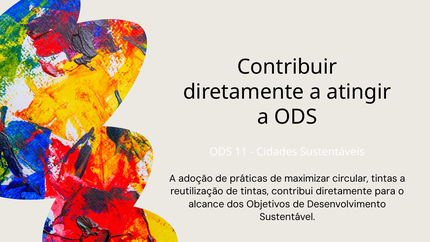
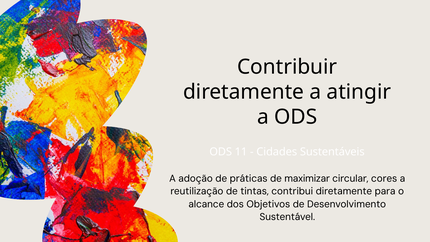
circular tintas: tintas -> cores
